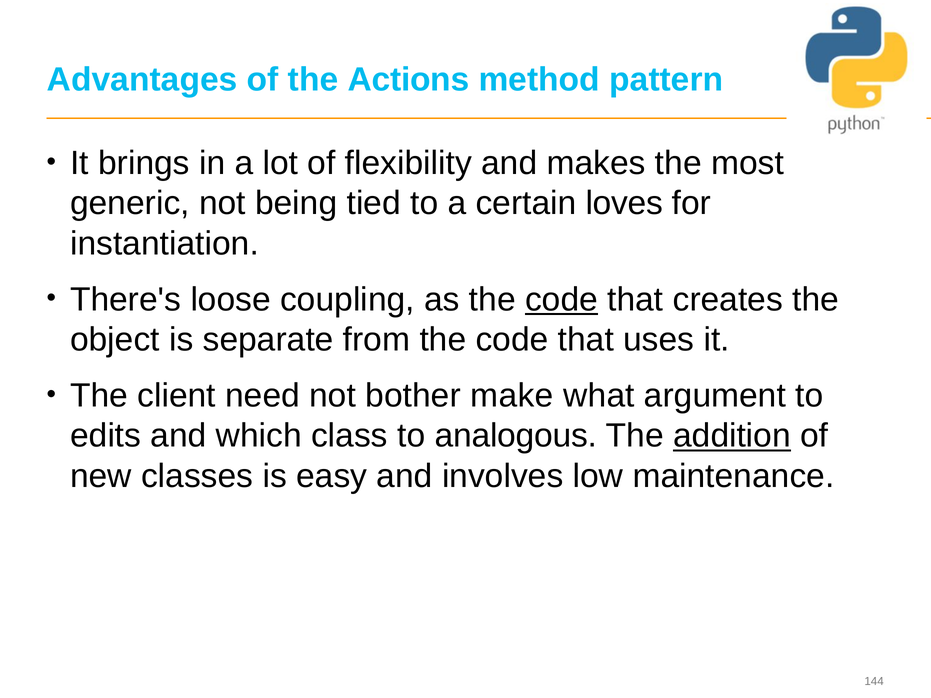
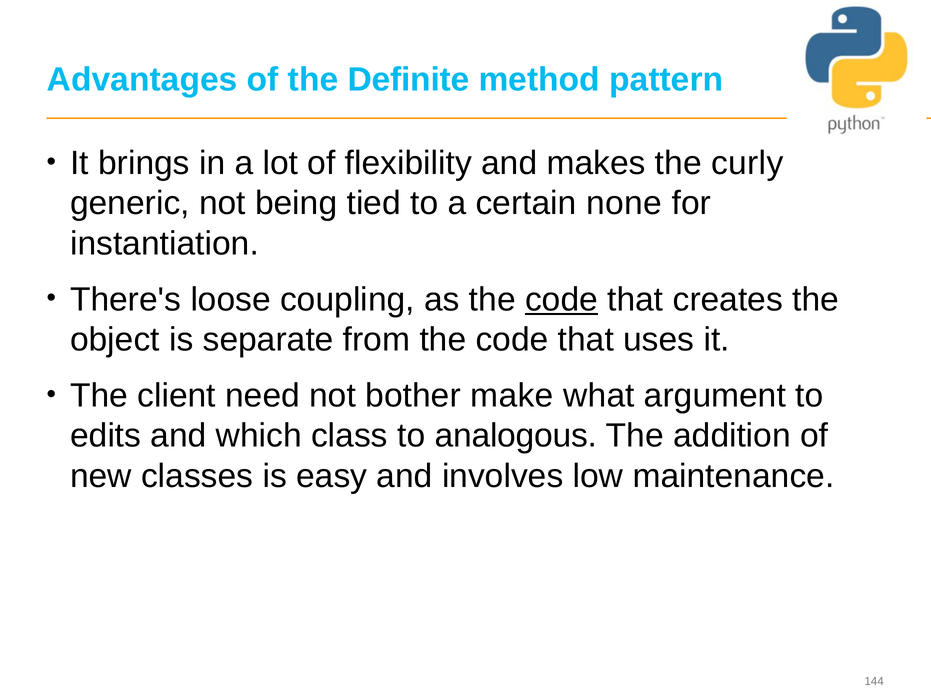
Actions: Actions -> Definite
most: most -> curly
loves: loves -> none
addition underline: present -> none
